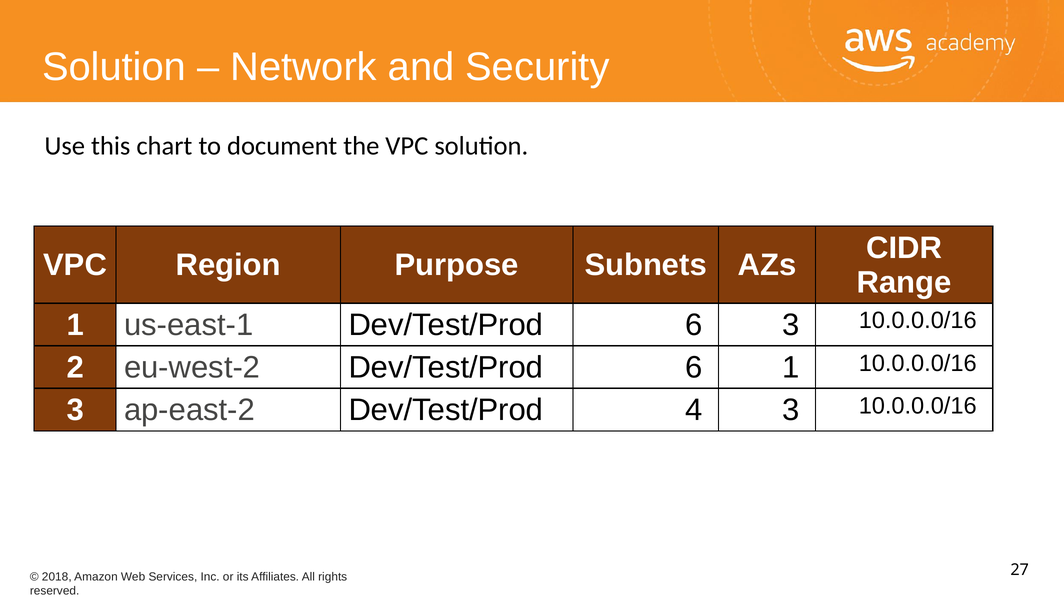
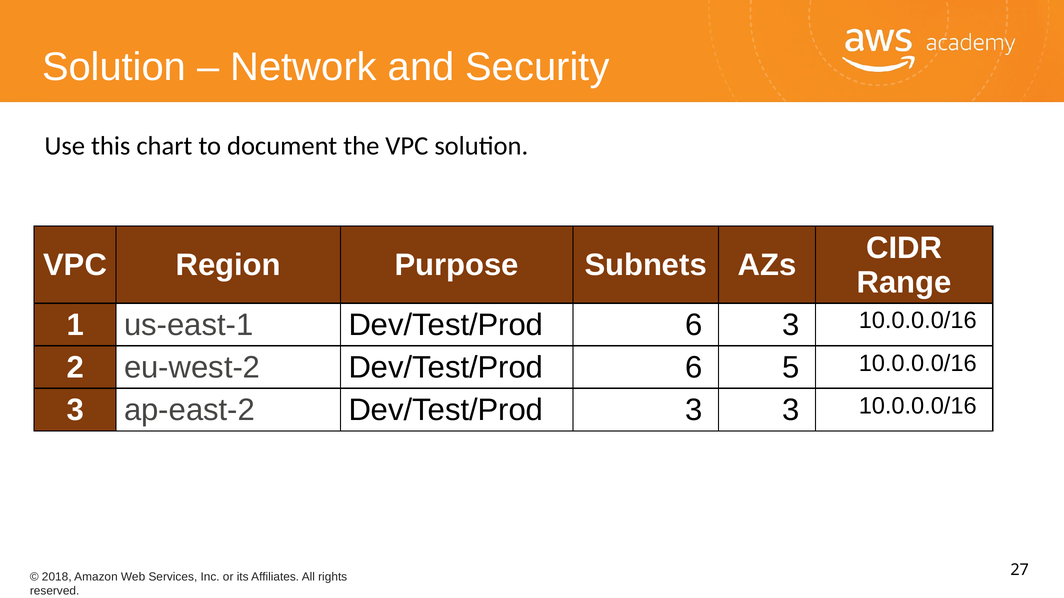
6 1: 1 -> 5
Dev/Test/Prod 4: 4 -> 3
